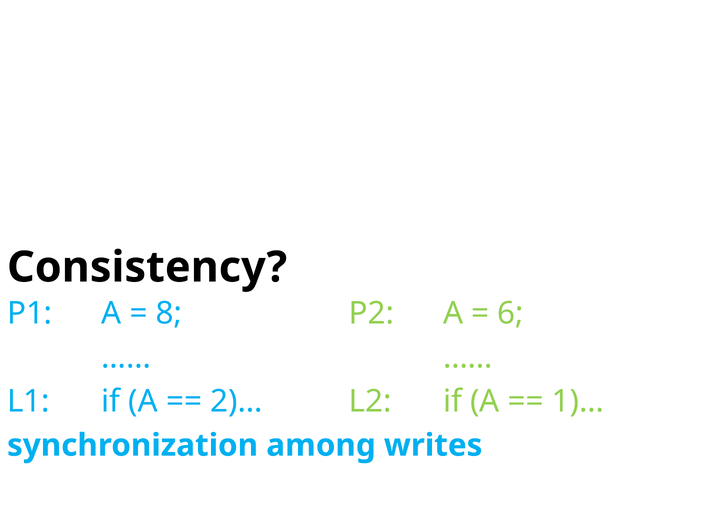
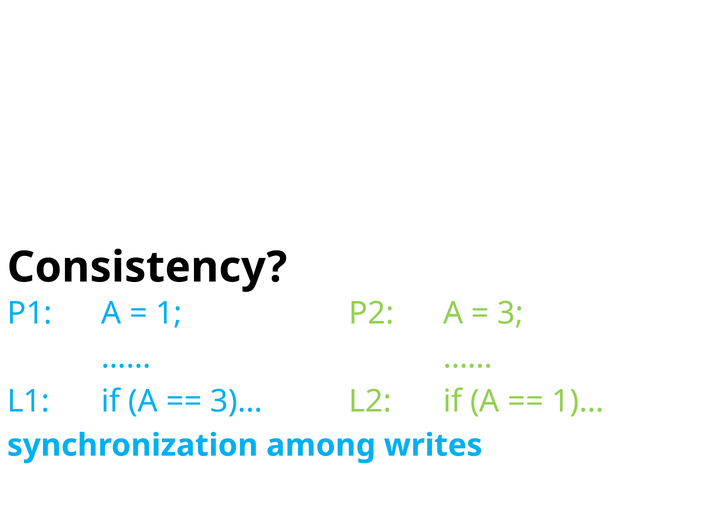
8: 8 -> 1
6: 6 -> 3
2)…: 2)… -> 3)…
